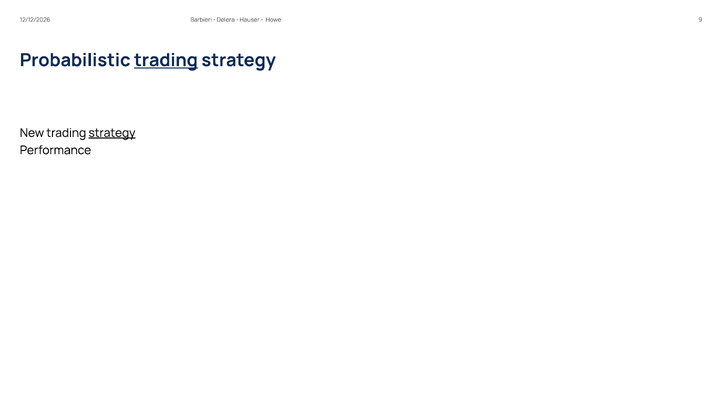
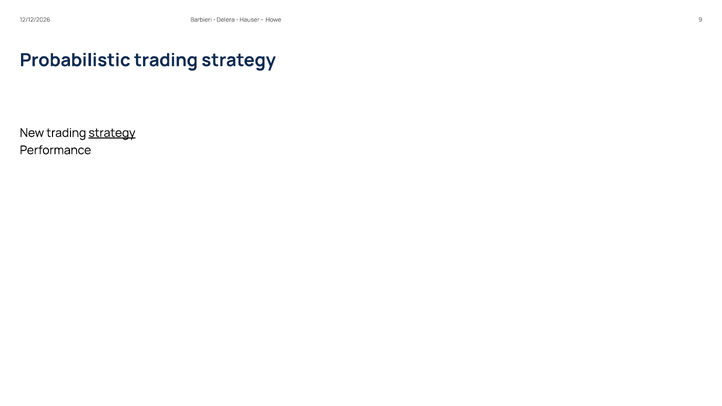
trading at (166, 60) underline: present -> none
